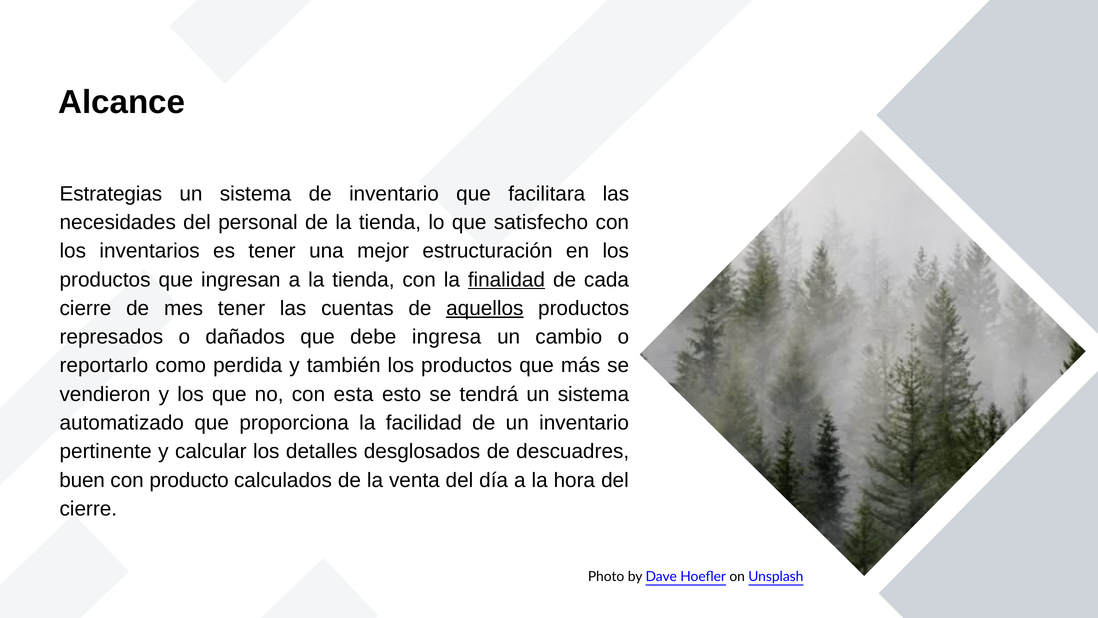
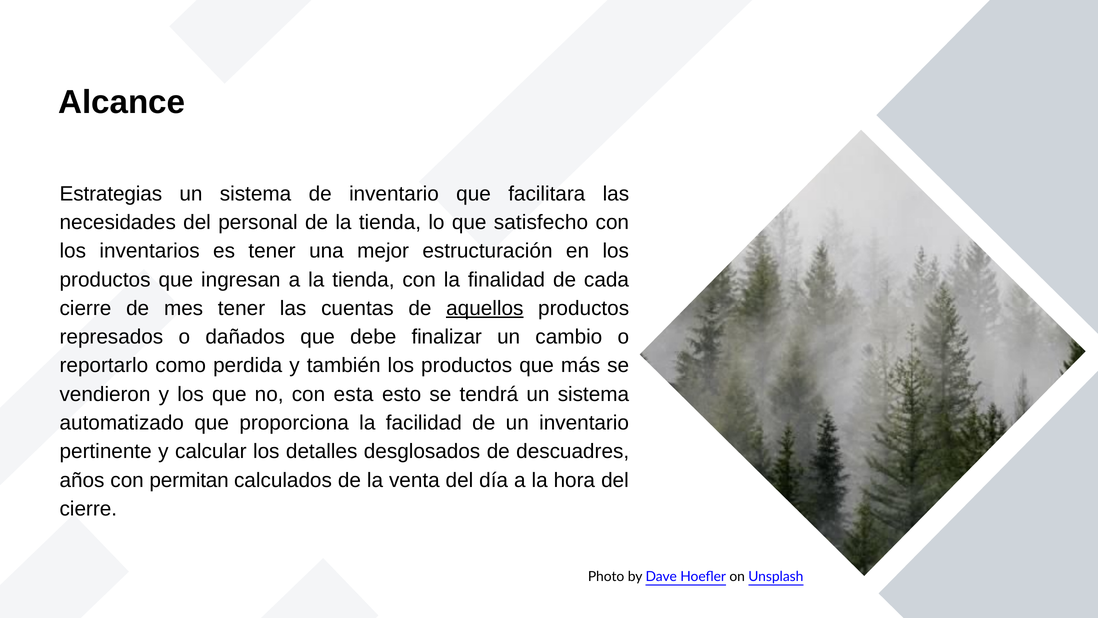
finalidad underline: present -> none
ingresa: ingresa -> finalizar
buen: buen -> años
producto: producto -> permitan
